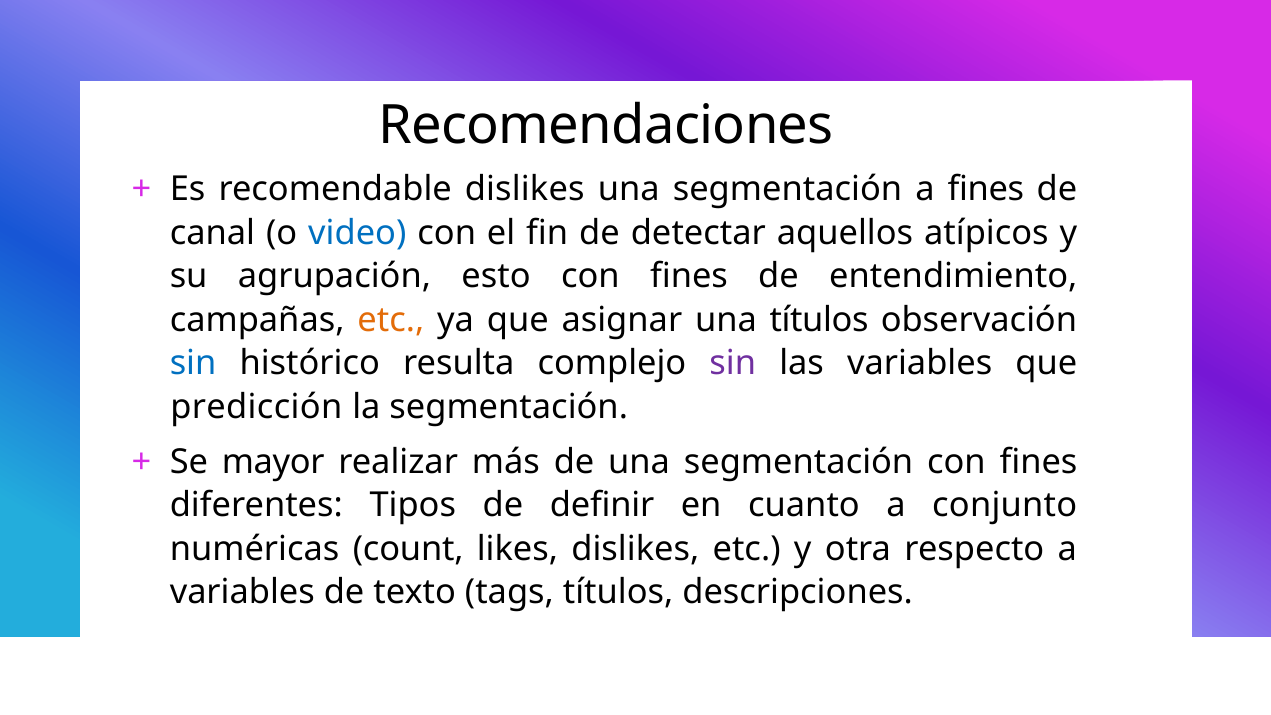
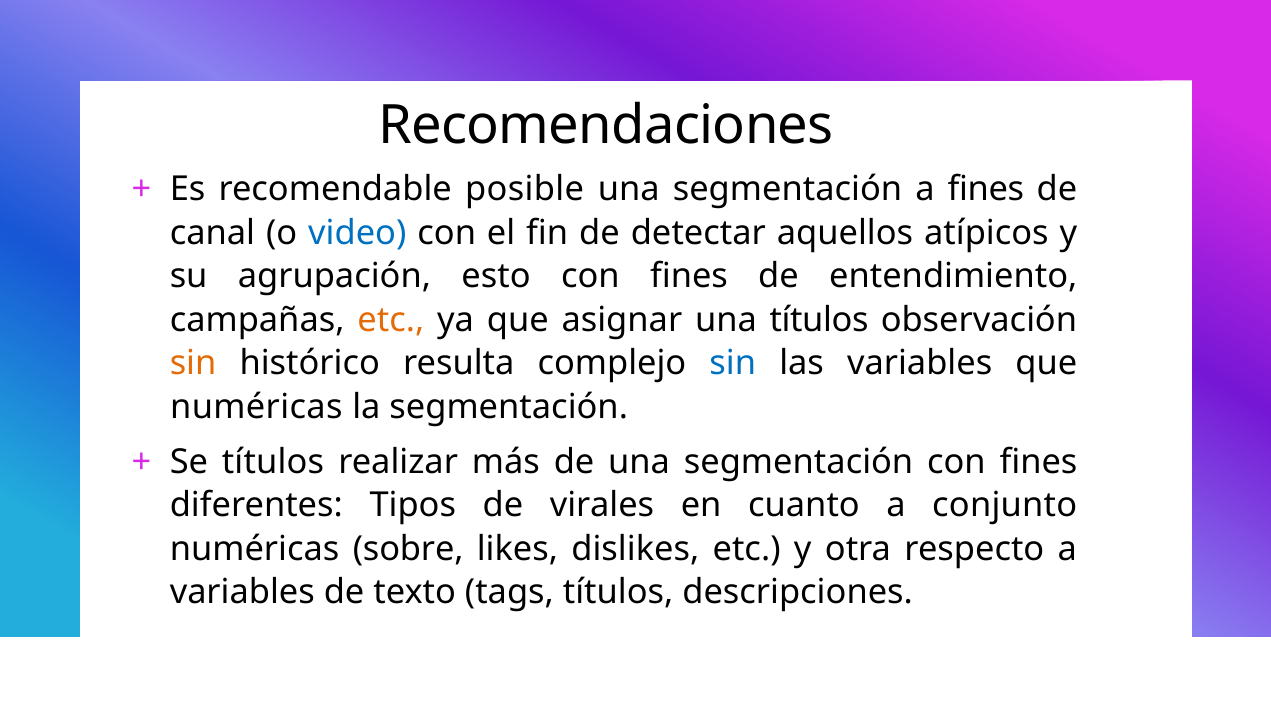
recomendable dislikes: dislikes -> posible
sin at (193, 363) colour: blue -> orange
sin at (733, 363) colour: purple -> blue
predicción at (256, 407): predicción -> numéricas
Se mayor: mayor -> títulos
definir: definir -> virales
count: count -> sobre
